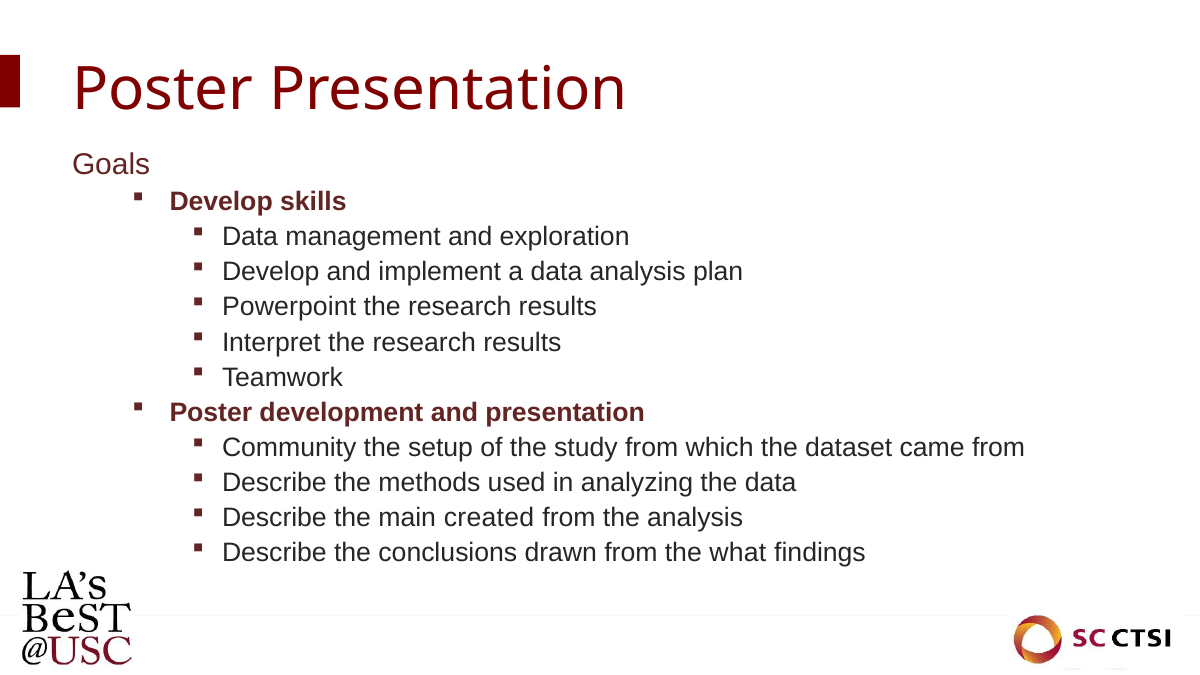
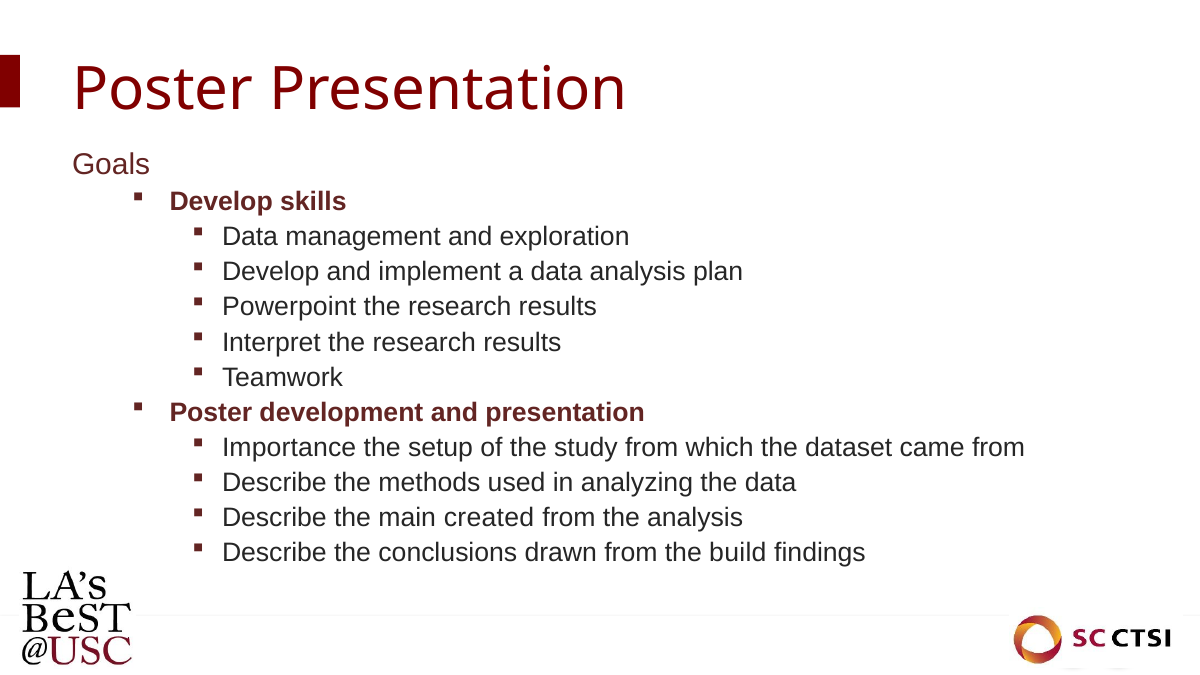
Community: Community -> Importance
what: what -> build
